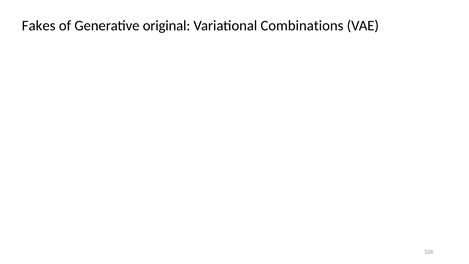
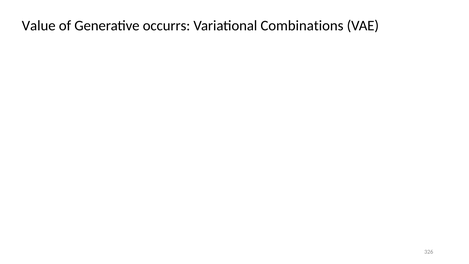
Fakes: Fakes -> Value
original: original -> occurrs
